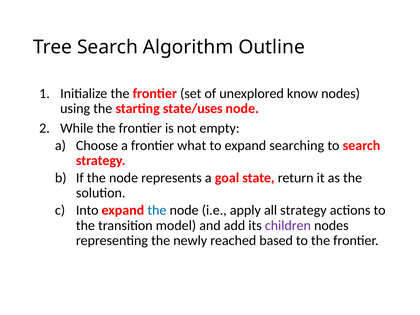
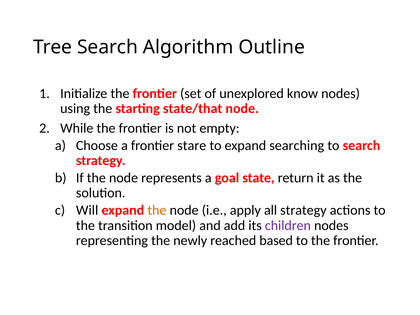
state/uses: state/uses -> state/that
what: what -> stare
Into: Into -> Will
the at (157, 210) colour: blue -> orange
